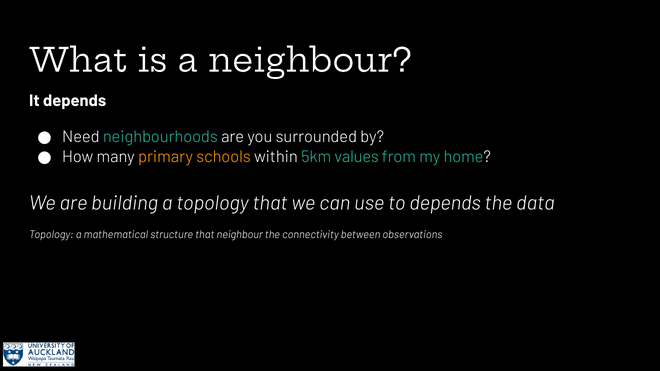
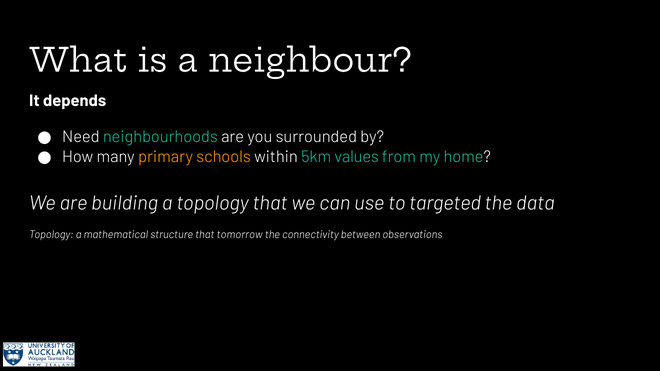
to depends: depends -> targeted
that neighbour: neighbour -> tomorrow
